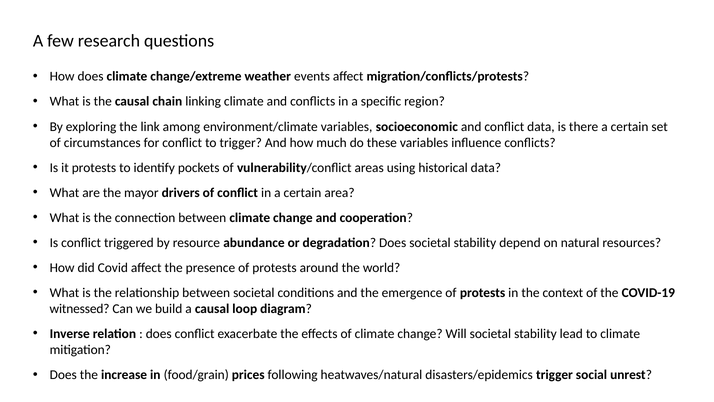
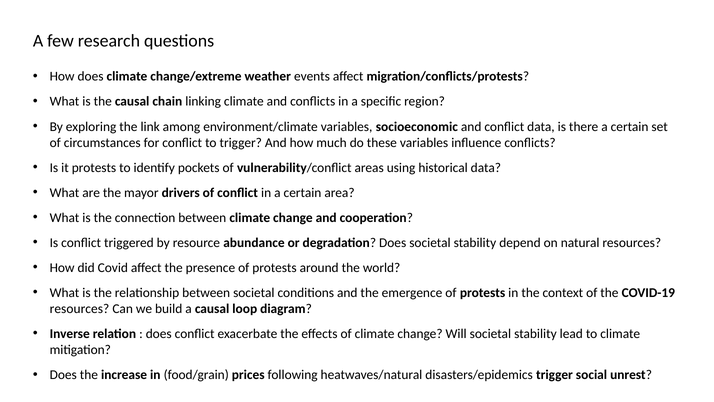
witnessed at (80, 308): witnessed -> resources
